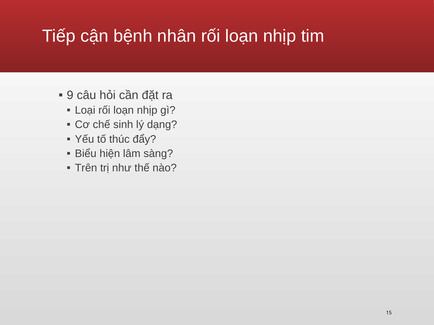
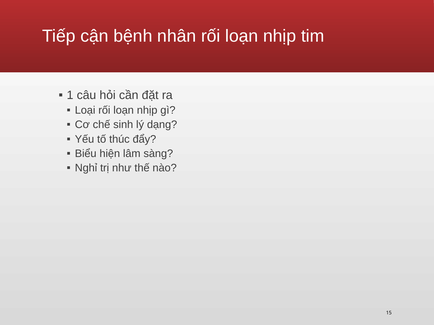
9: 9 -> 1
Trên: Trên -> Nghỉ
